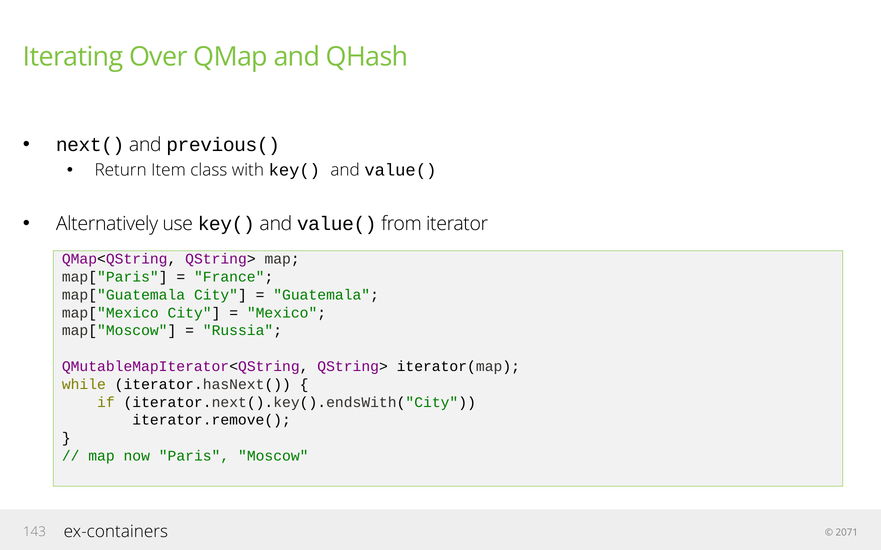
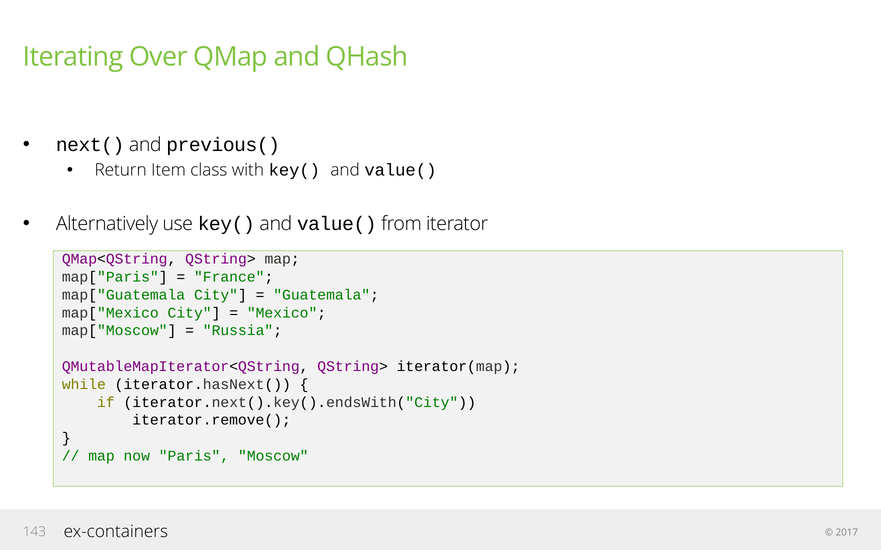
2071: 2071 -> 2017
